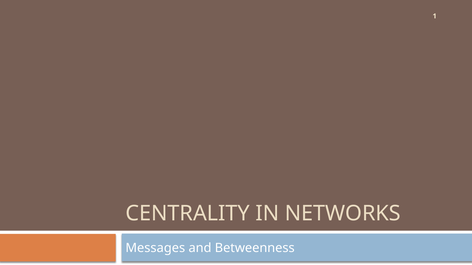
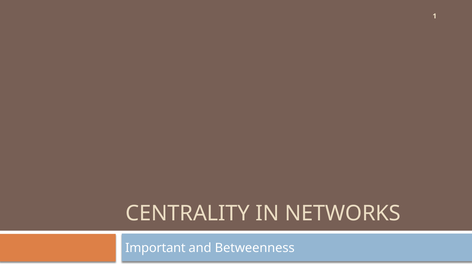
Messages: Messages -> Important
